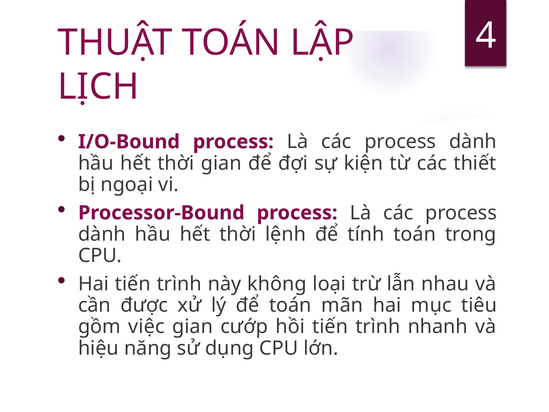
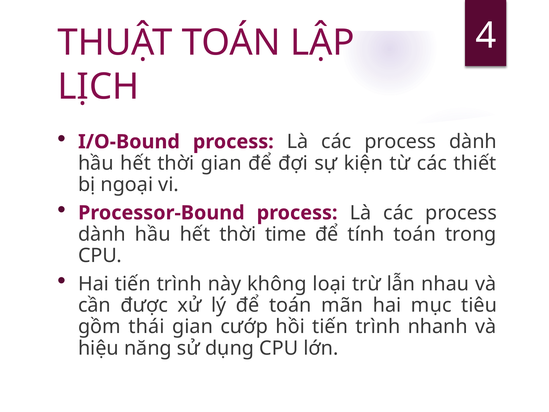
lệnh: lệnh -> time
việc: việc -> thái
